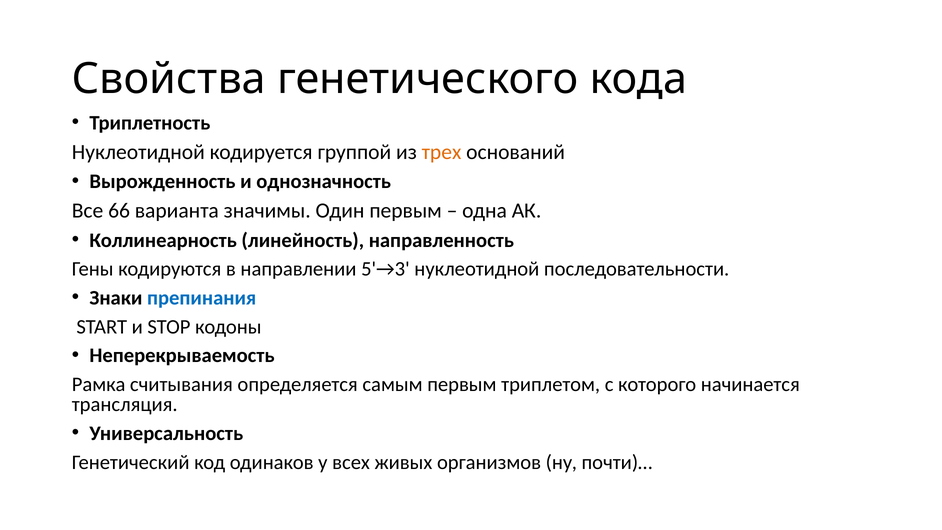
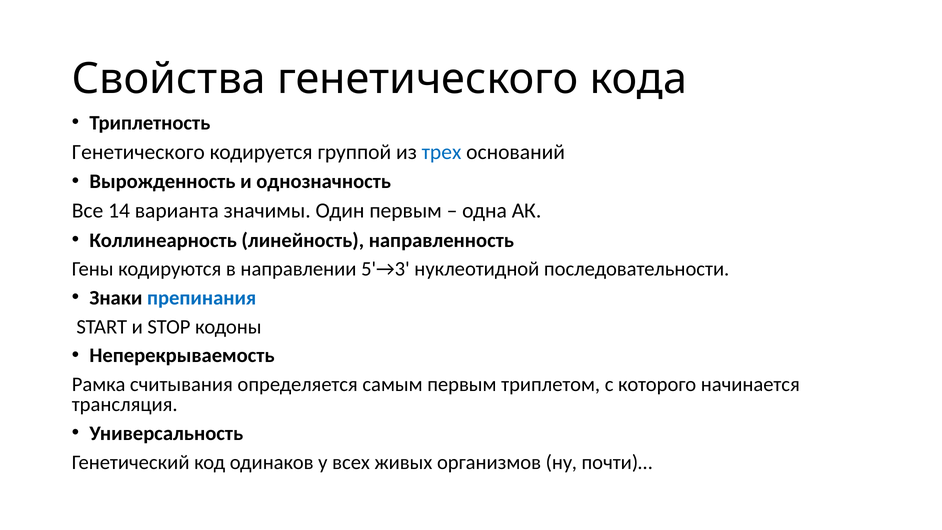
Нуклеотидной at (138, 152): Нуклеотидной -> Генетического
трех colour: orange -> blue
66: 66 -> 14
